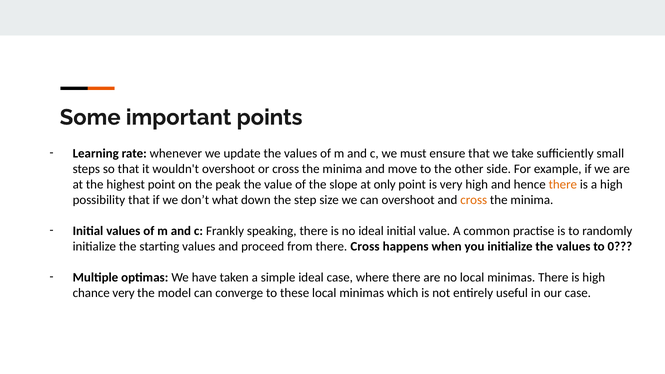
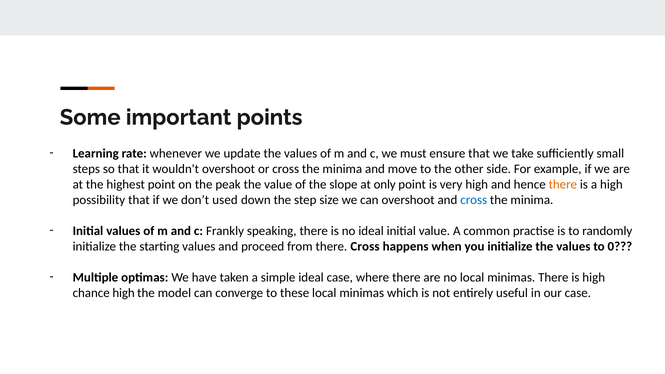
what: what -> used
cross at (474, 200) colour: orange -> blue
chance very: very -> high
